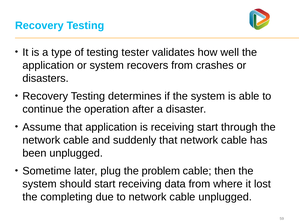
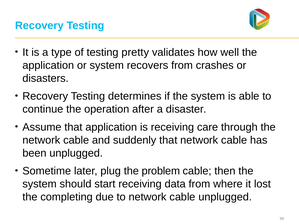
tester: tester -> pretty
receiving start: start -> care
